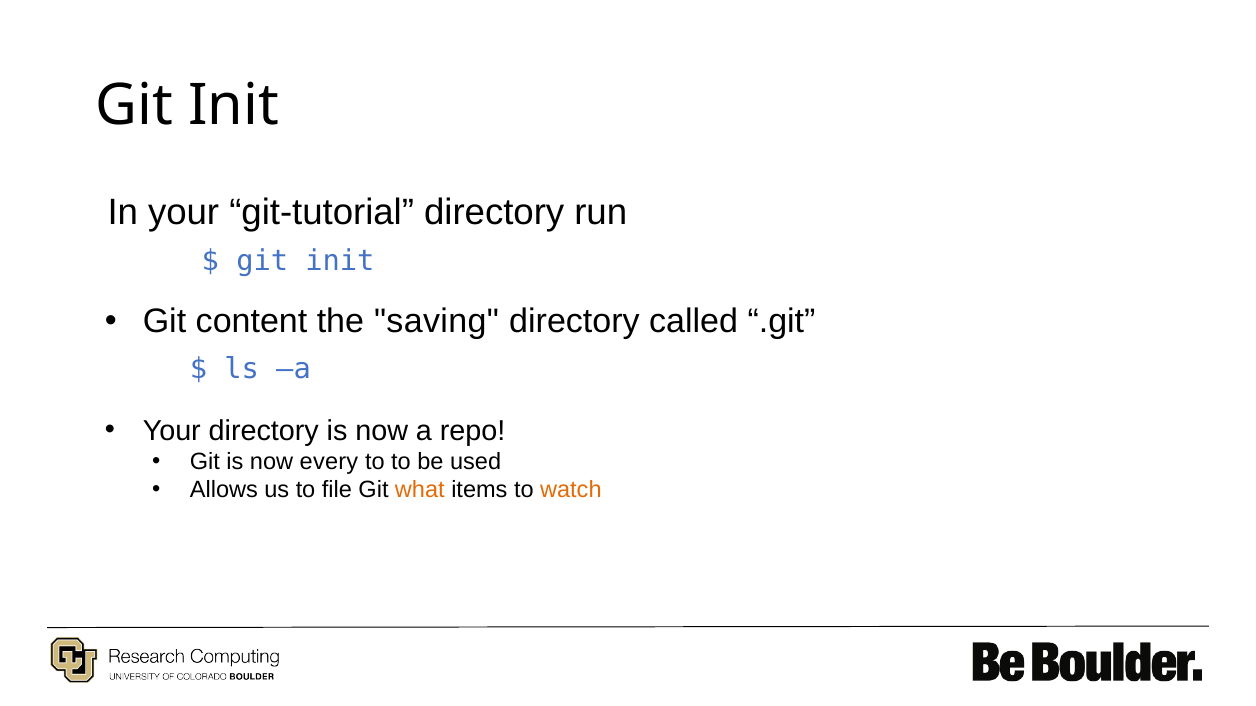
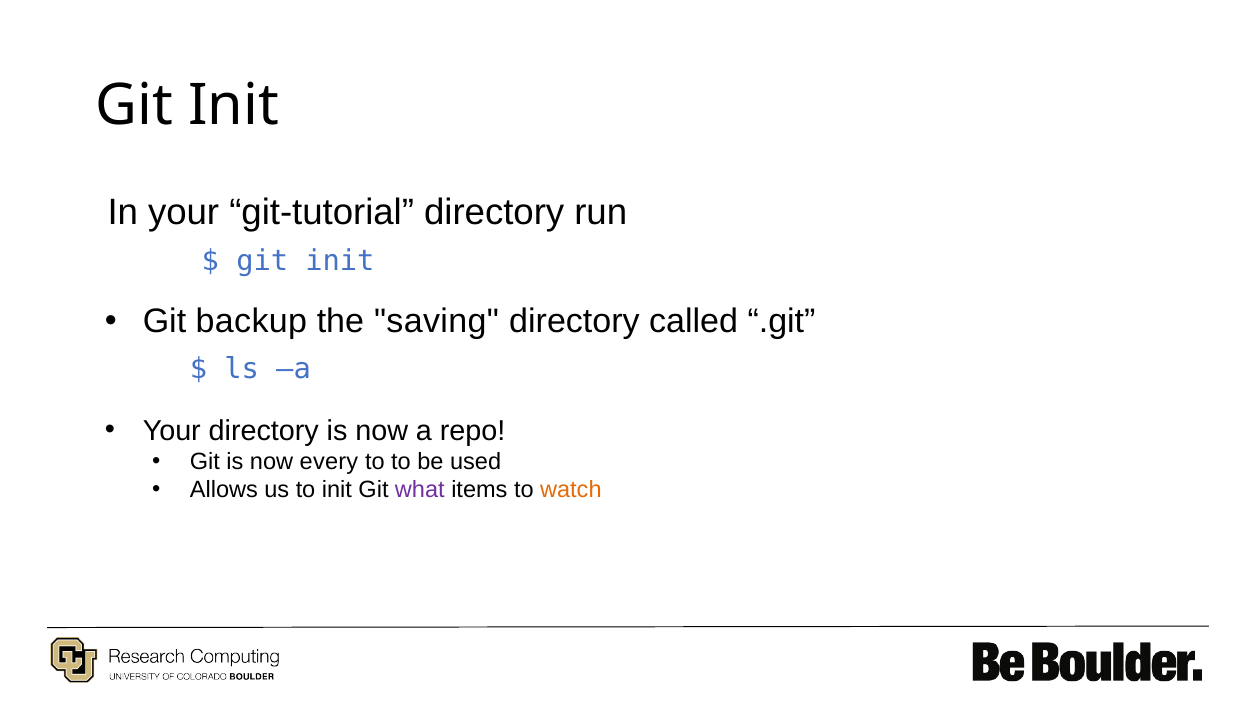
content: content -> backup
to file: file -> init
what colour: orange -> purple
